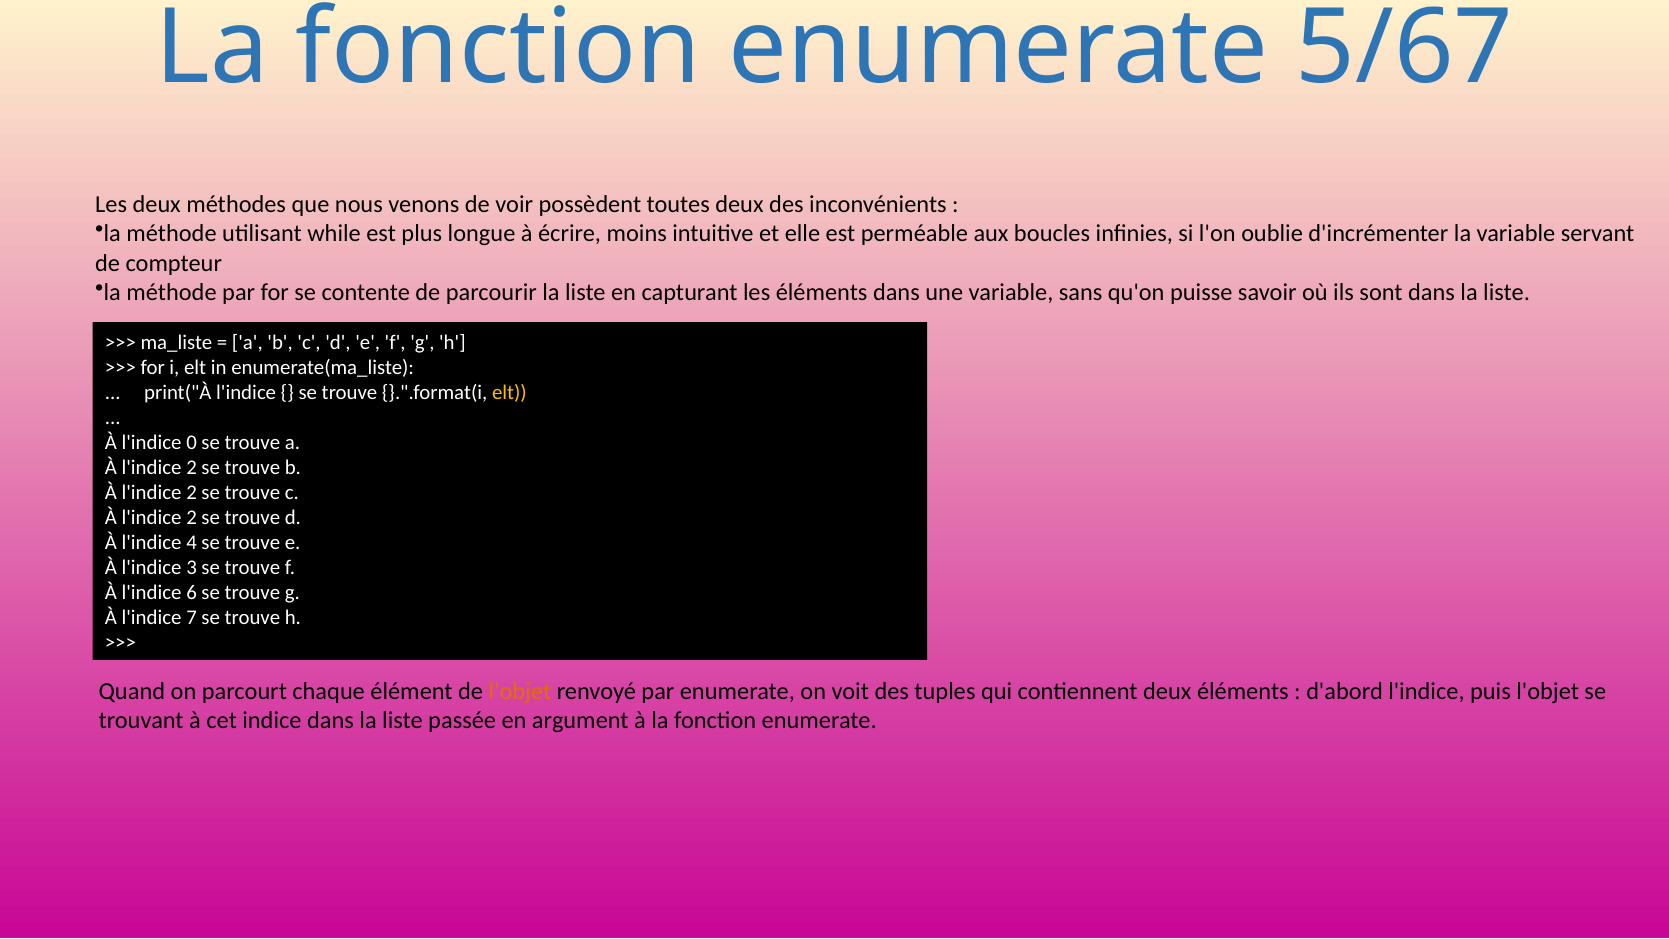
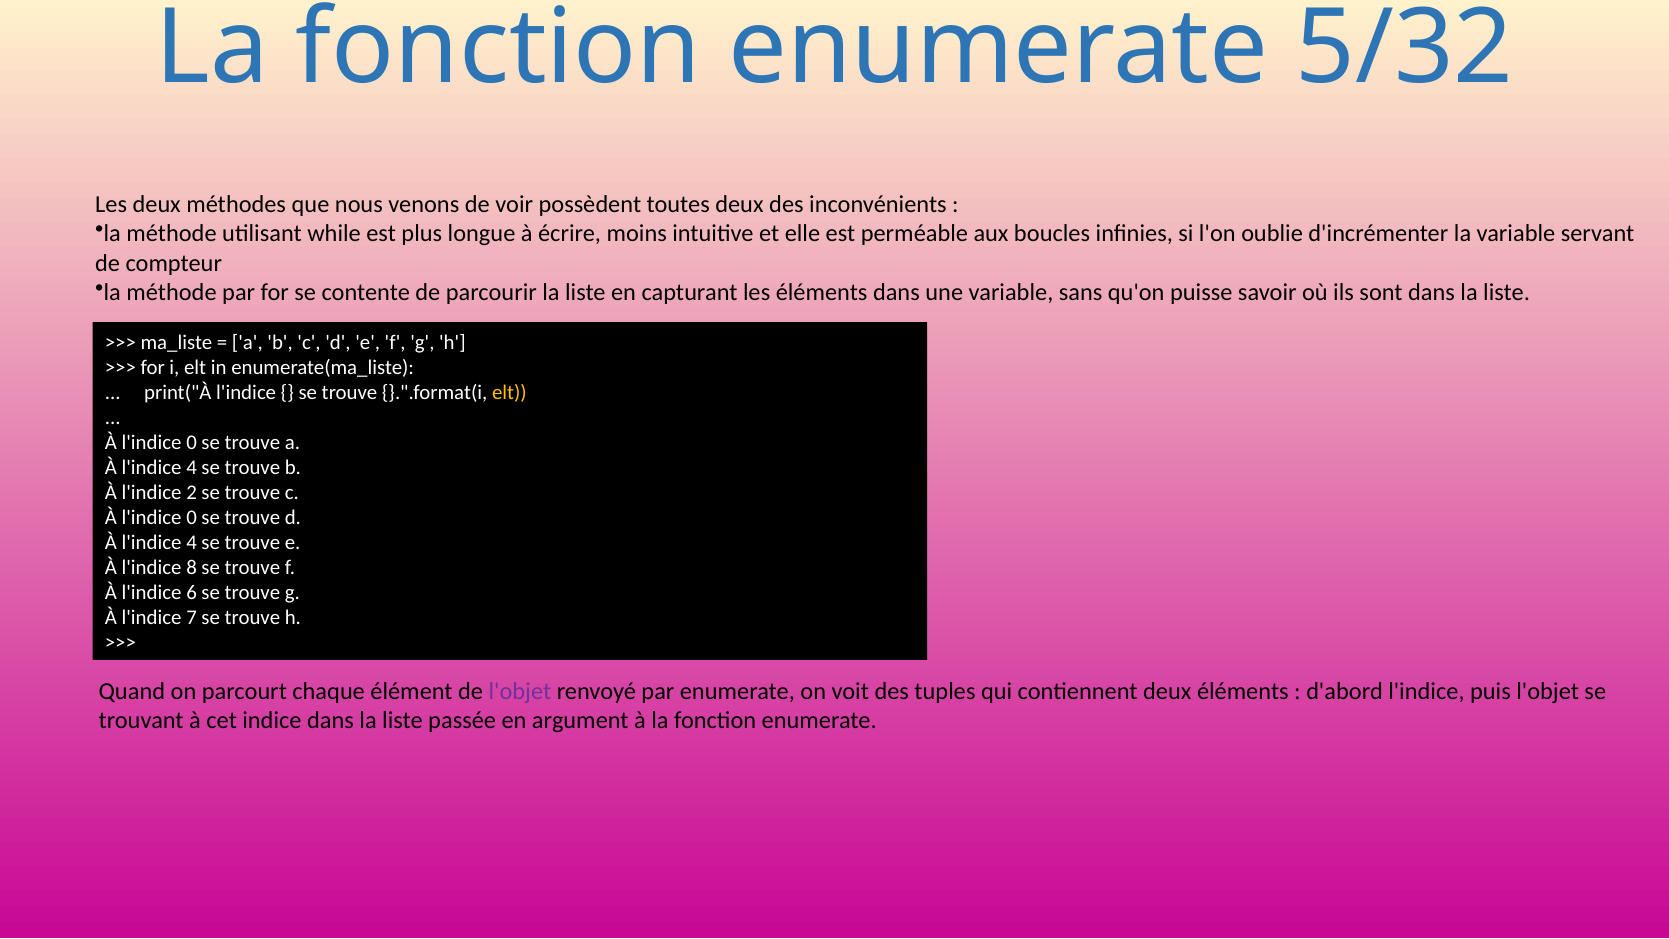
5/67: 5/67 -> 5/32
2 at (192, 467): 2 -> 4
2 at (192, 517): 2 -> 0
3: 3 -> 8
l'objet at (520, 691) colour: orange -> purple
